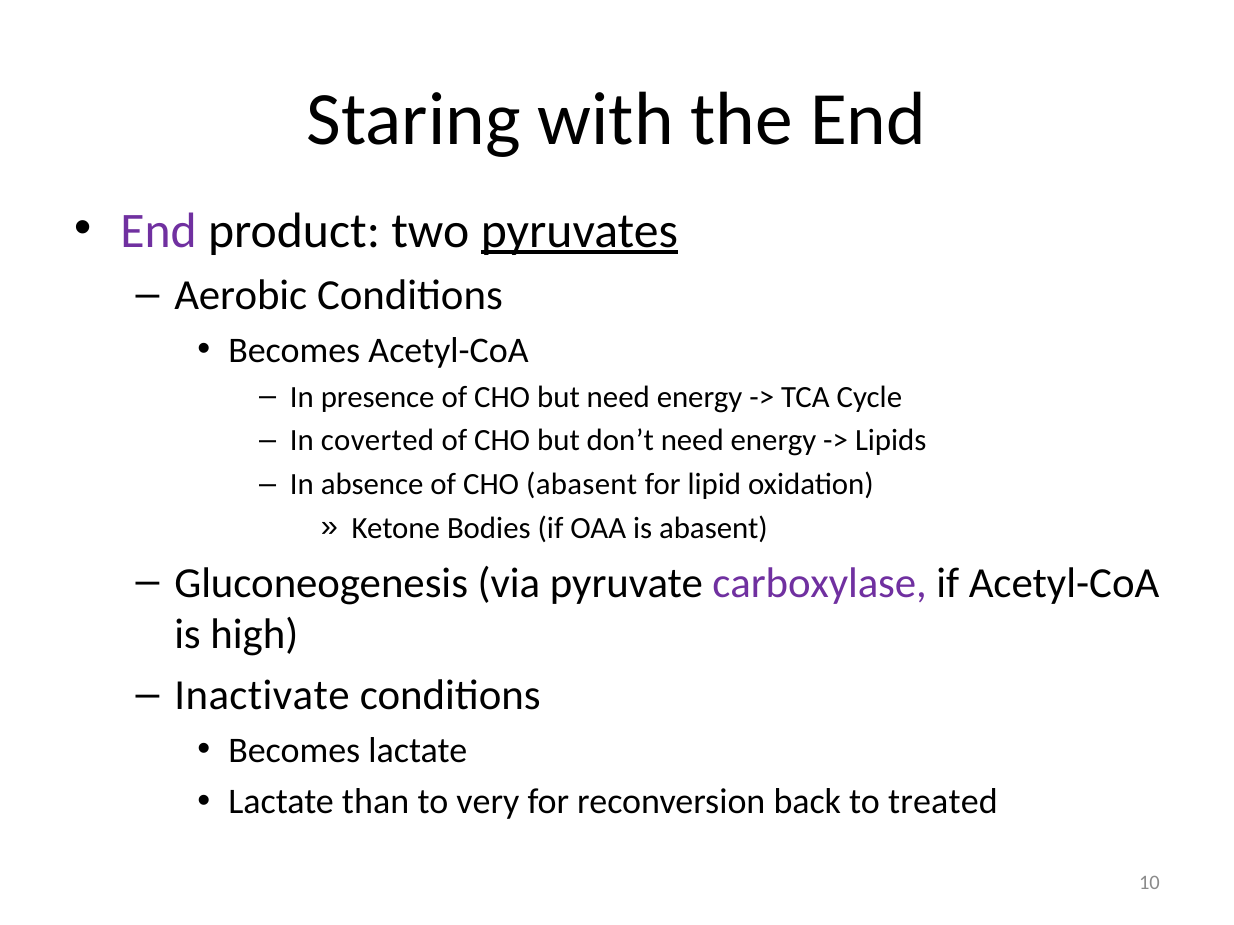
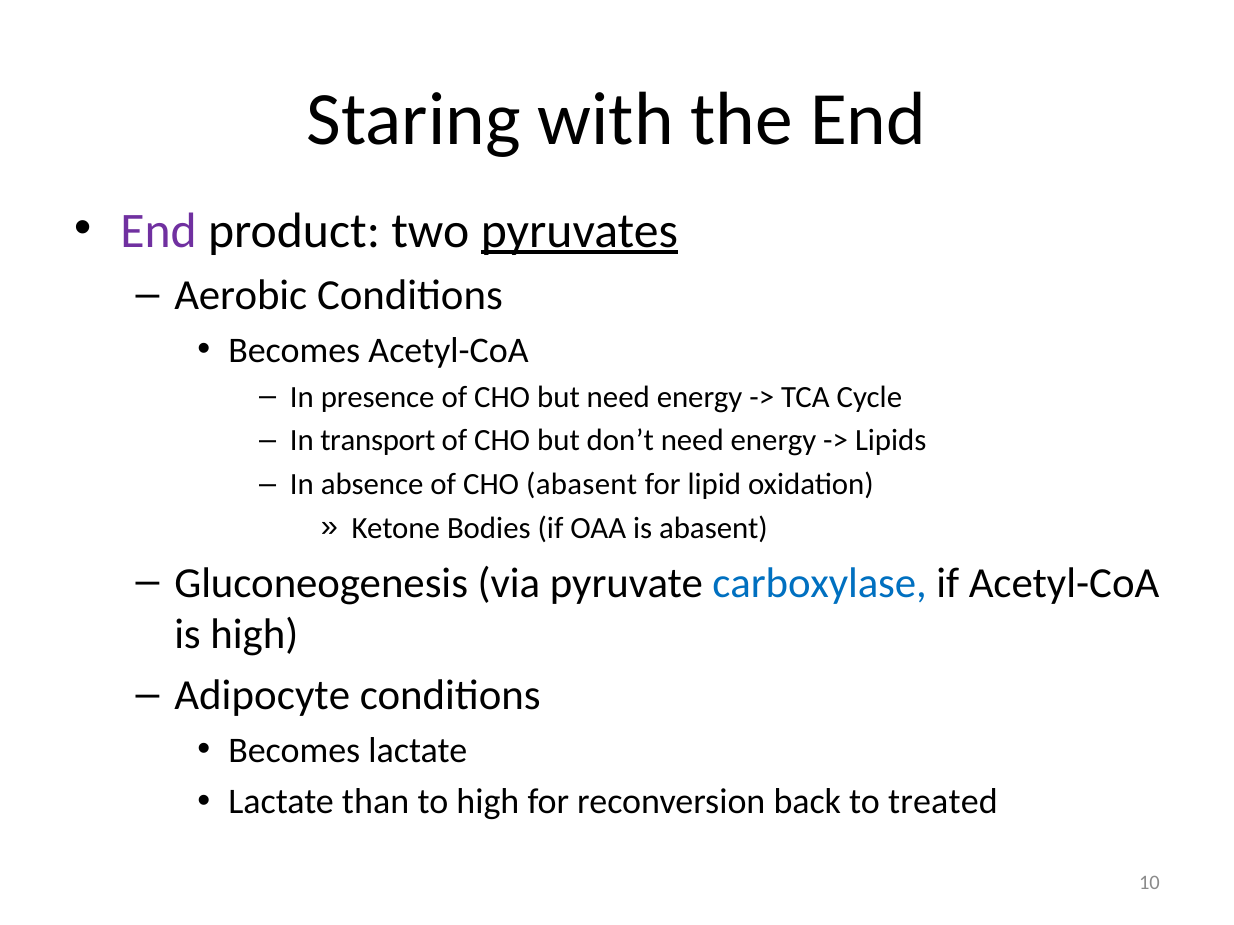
coverted: coverted -> transport
carboxylase colour: purple -> blue
Inactivate: Inactivate -> Adipocyte
to very: very -> high
